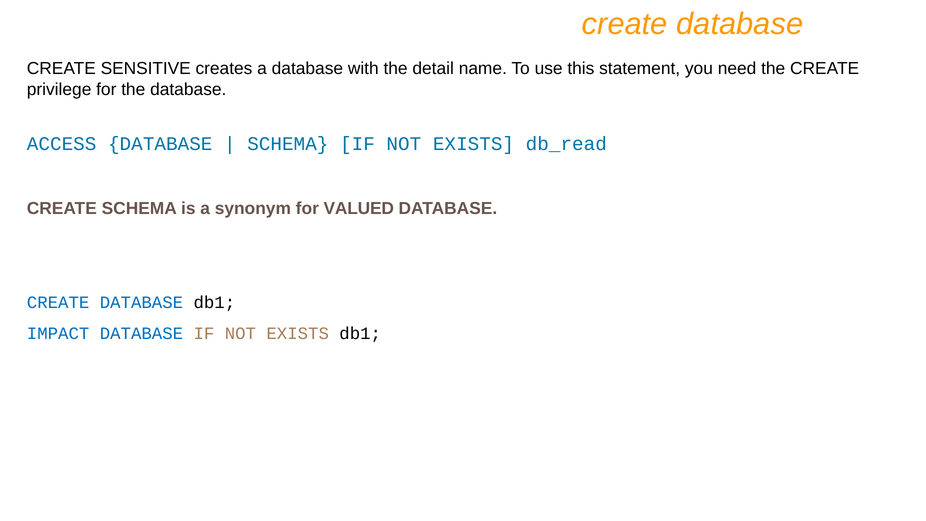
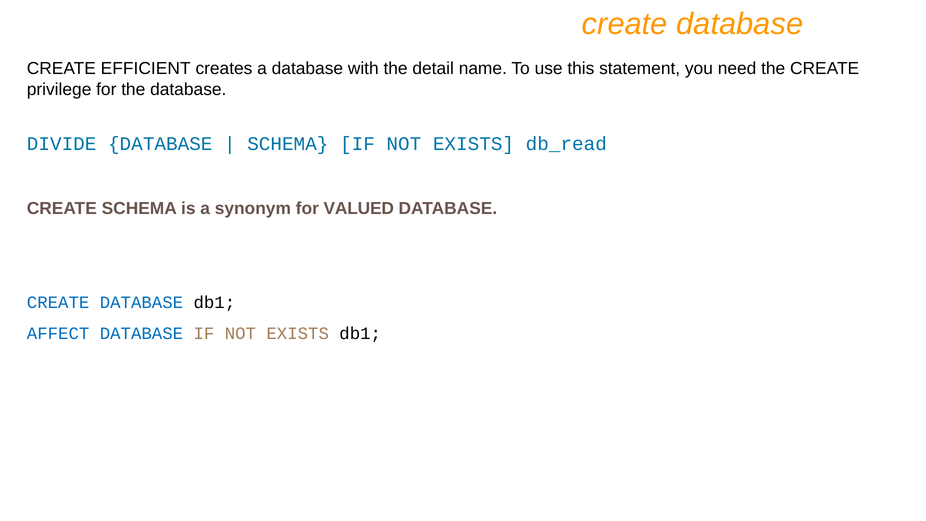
SENSITIVE: SENSITIVE -> EFFICIENT
ACCESS: ACCESS -> DIVIDE
IMPACT: IMPACT -> AFFECT
